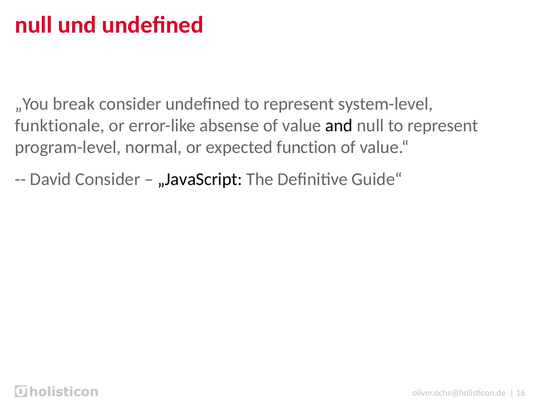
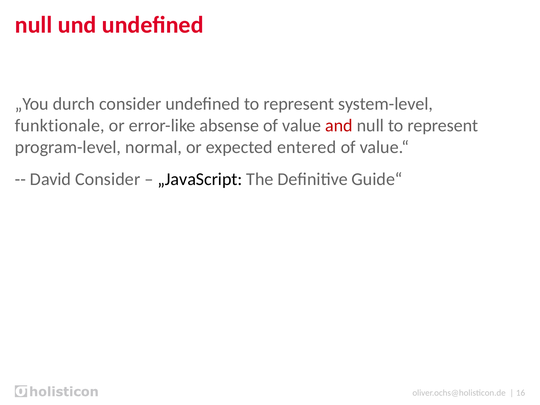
break: break -> durch
and colour: black -> red
function: function -> entered
